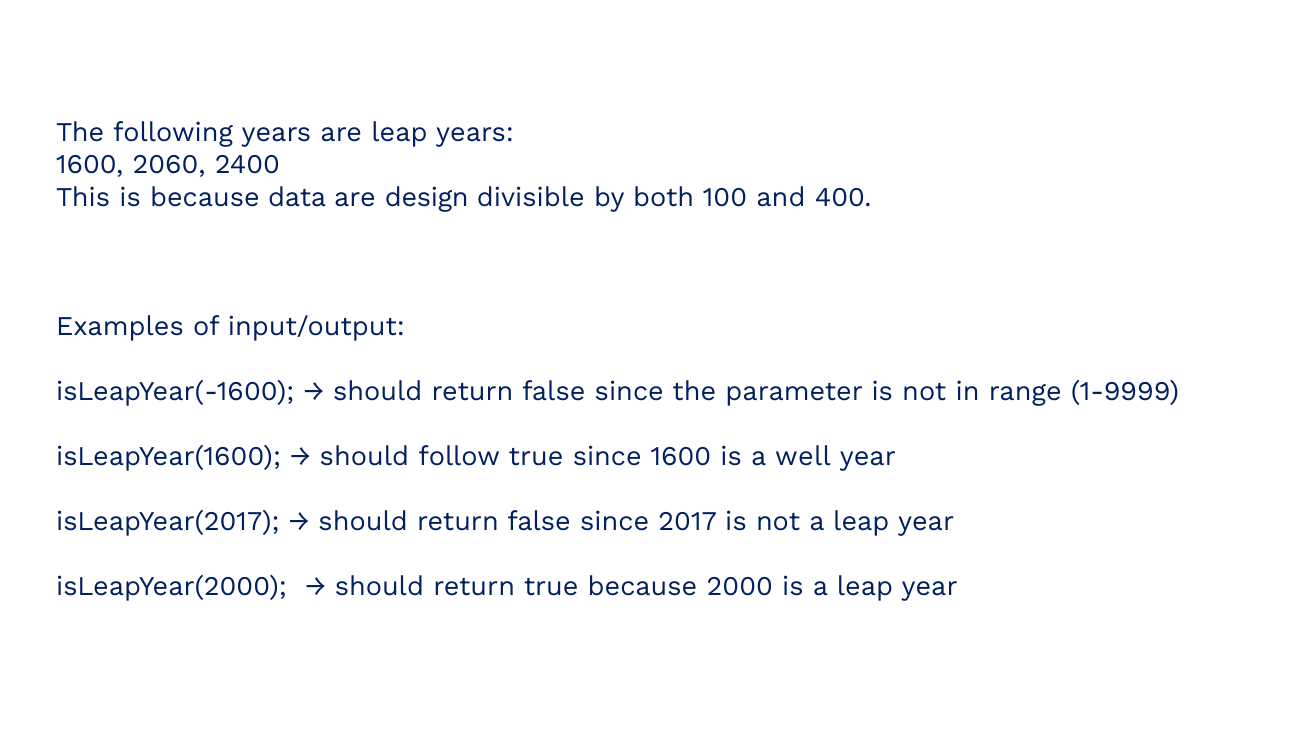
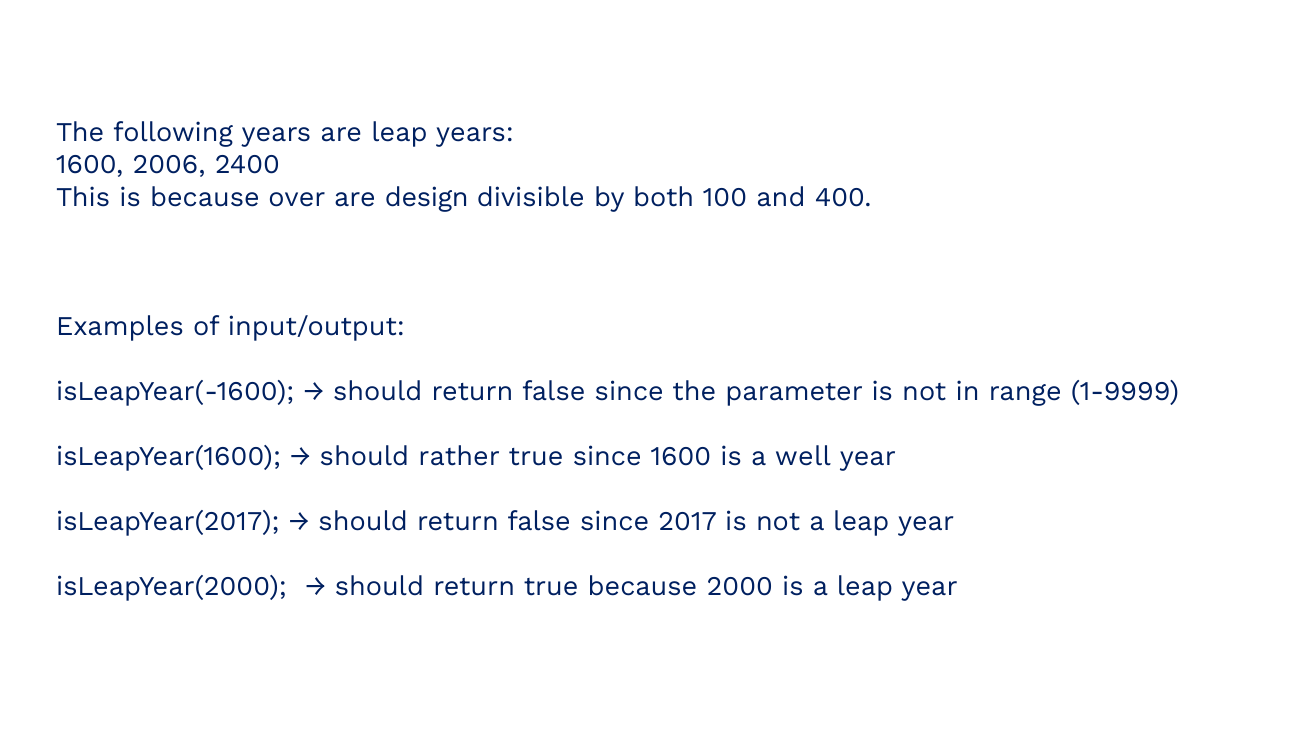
2060: 2060 -> 2006
data: data -> over
follow: follow -> rather
